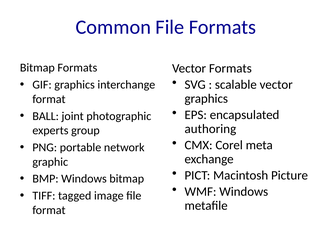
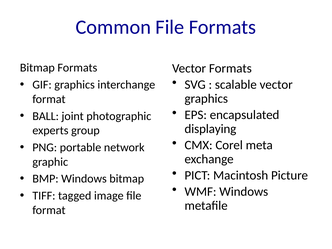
authoring: authoring -> displaying
